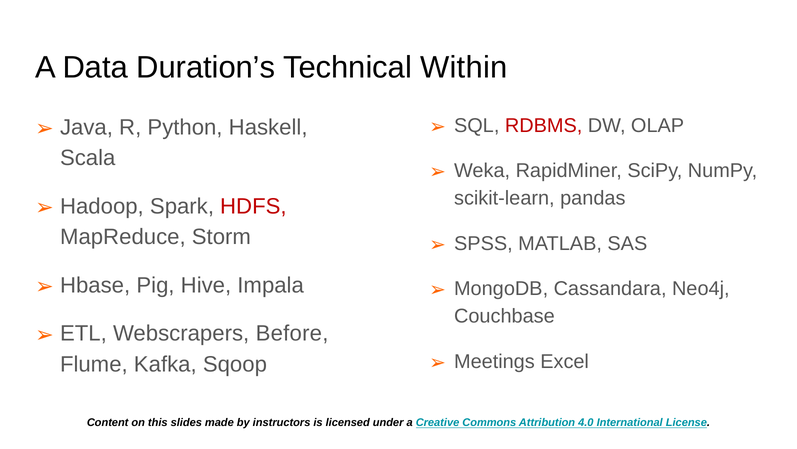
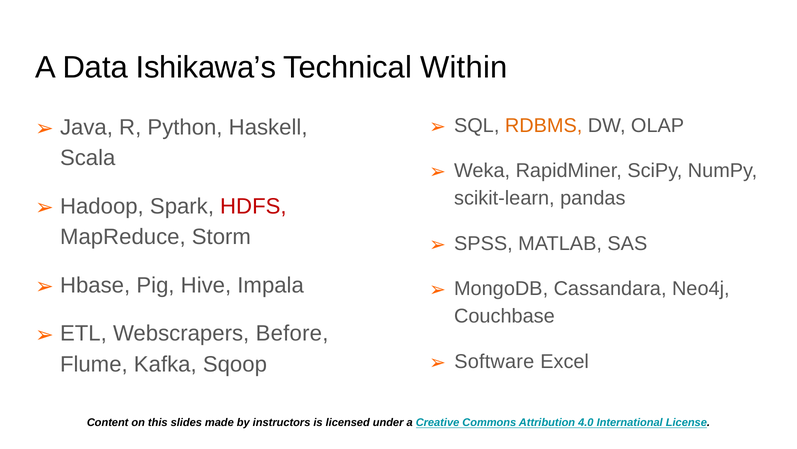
Duration’s: Duration’s -> Ishikawa’s
RDBMS colour: red -> orange
Meetings: Meetings -> Software
